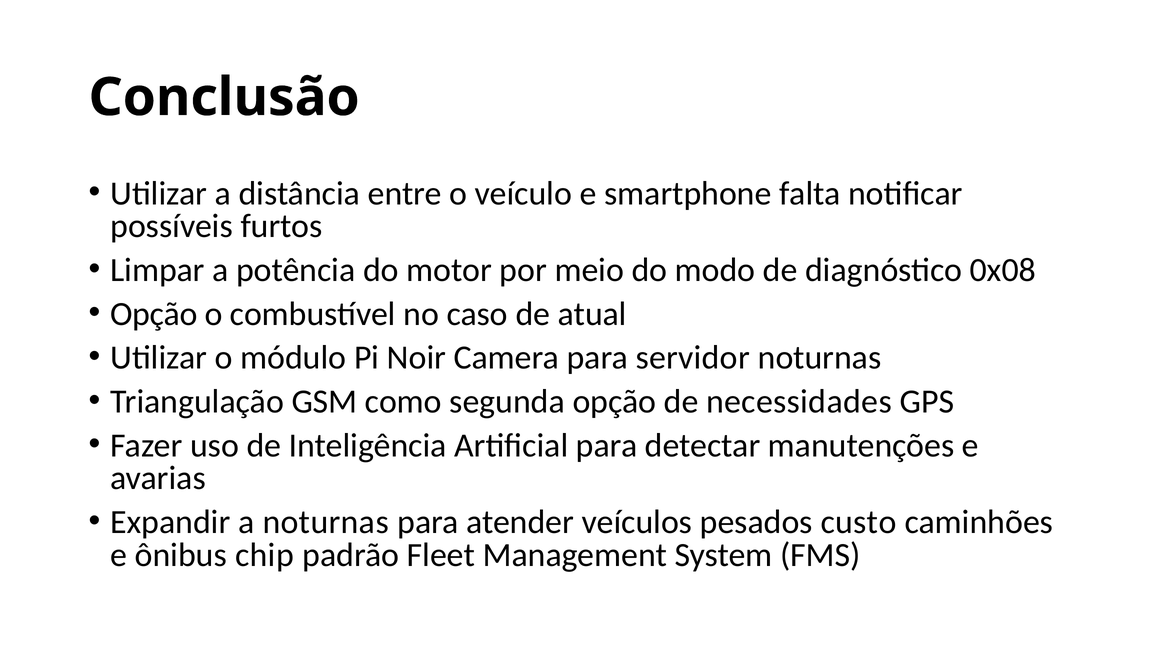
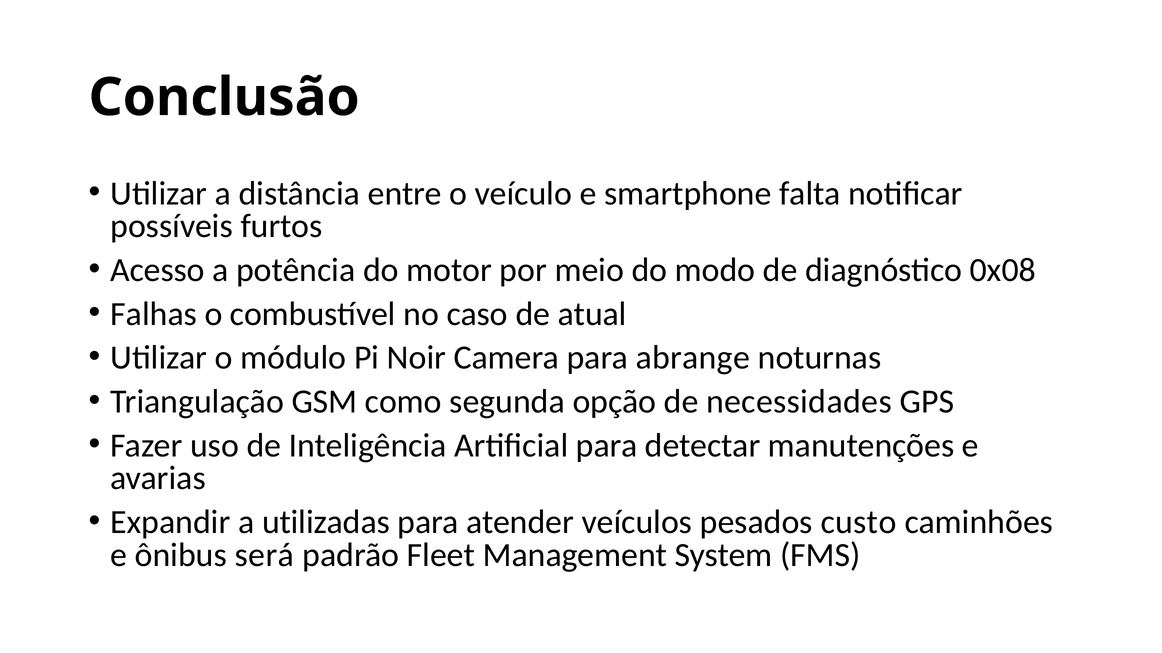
Limpar: Limpar -> Acesso
Opção at (154, 314): Opção -> Falhas
servidor: servidor -> abrange
a noturnas: noturnas -> utilizadas
chip: chip -> será
